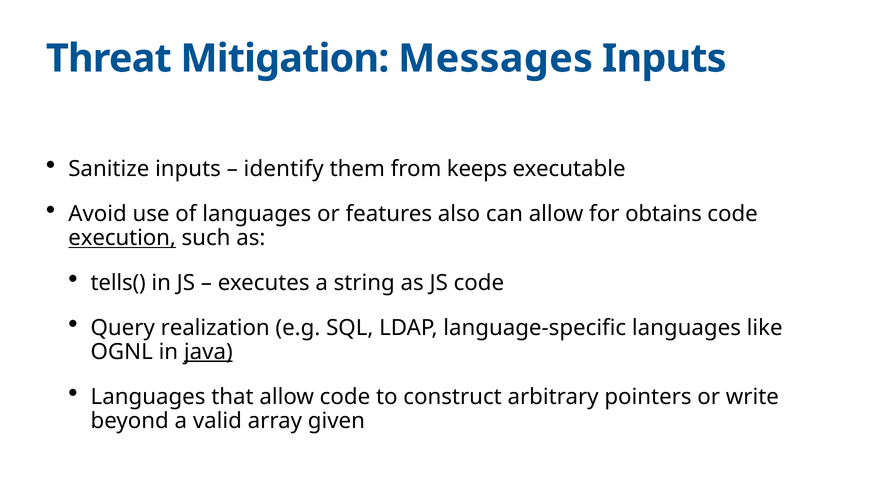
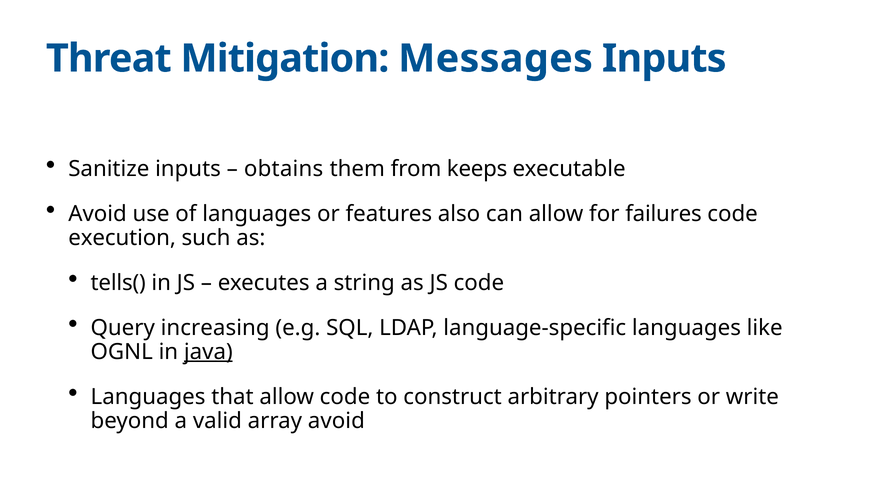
identify: identify -> obtains
obtains: obtains -> failures
execution underline: present -> none
realization: realization -> increasing
array given: given -> avoid
